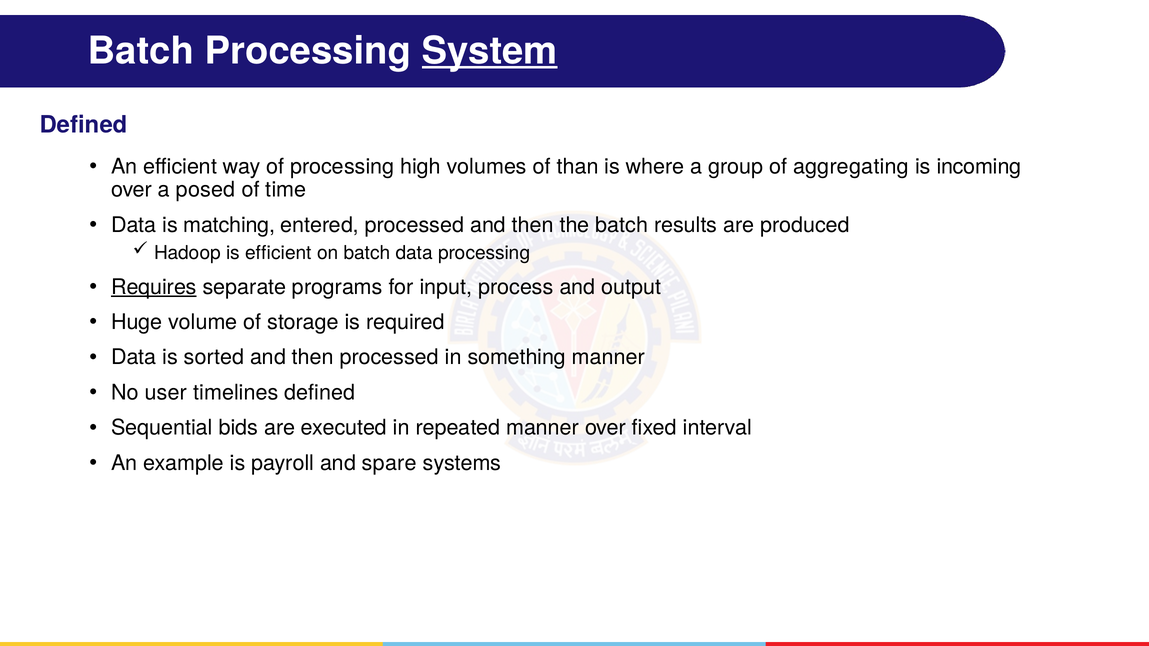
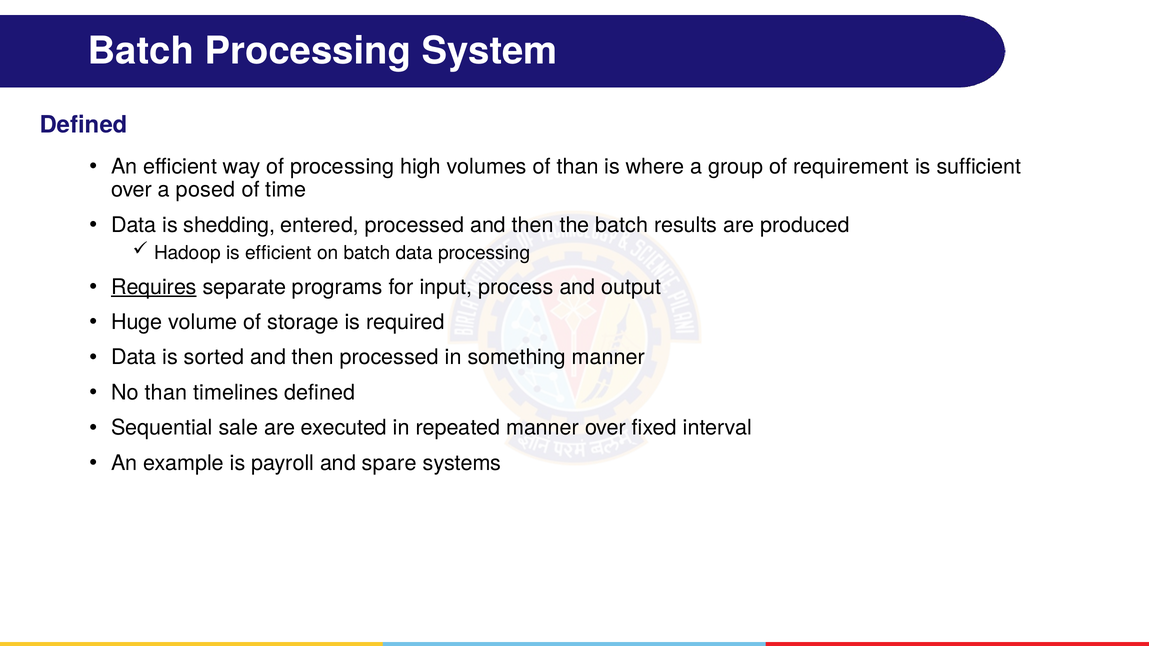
System underline: present -> none
aggregating: aggregating -> requirement
incoming: incoming -> sufficient
matching: matching -> shedding
No user: user -> than
bids: bids -> sale
